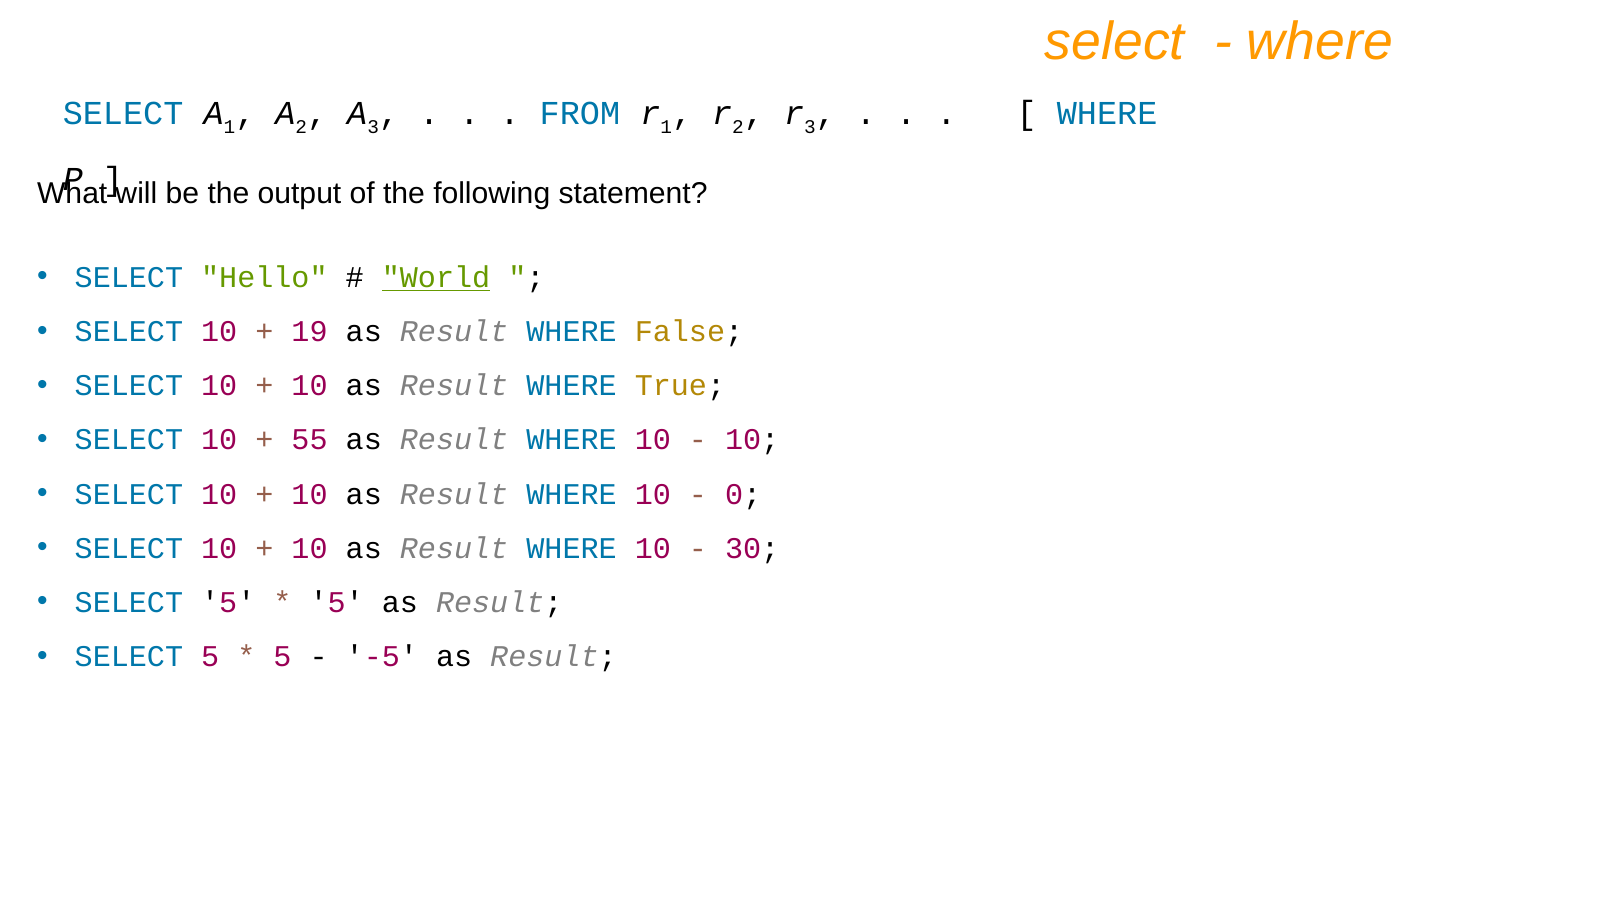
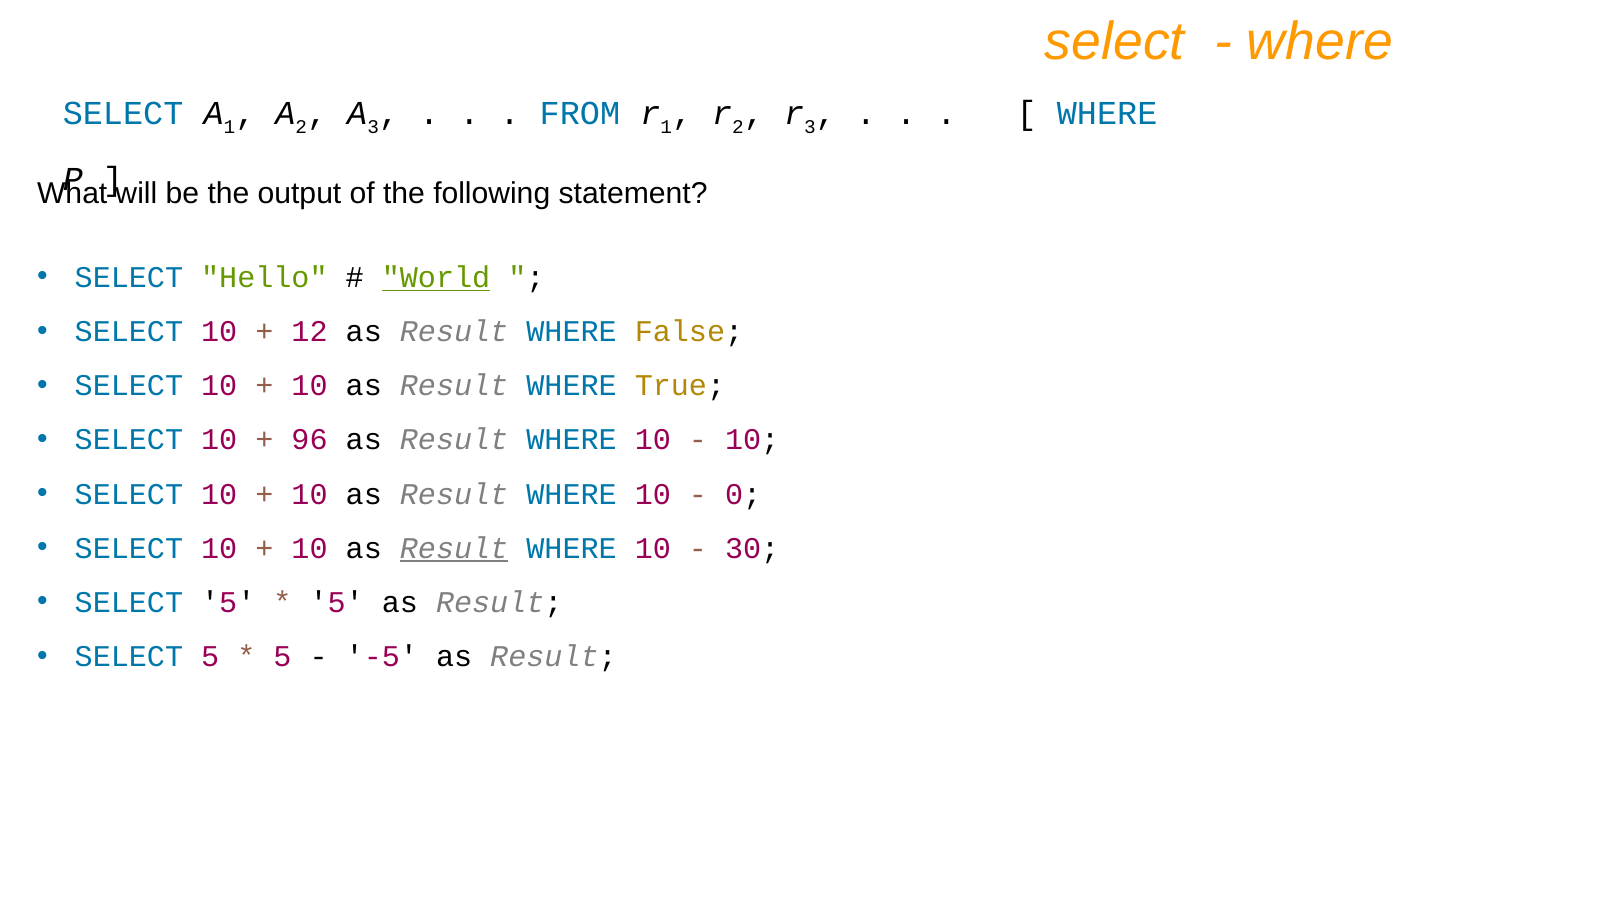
19: 19 -> 12
55: 55 -> 96
Result at (454, 549) underline: none -> present
